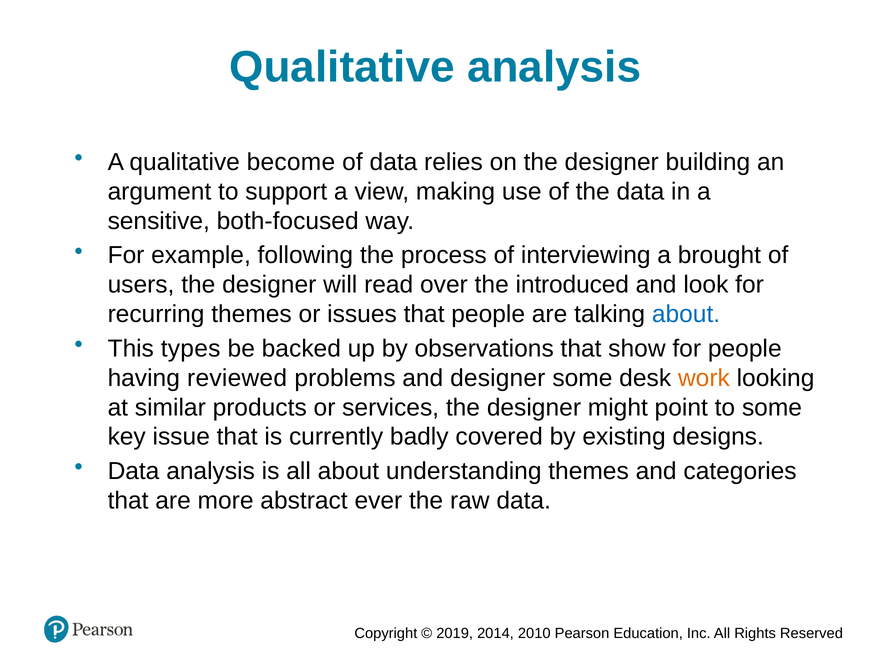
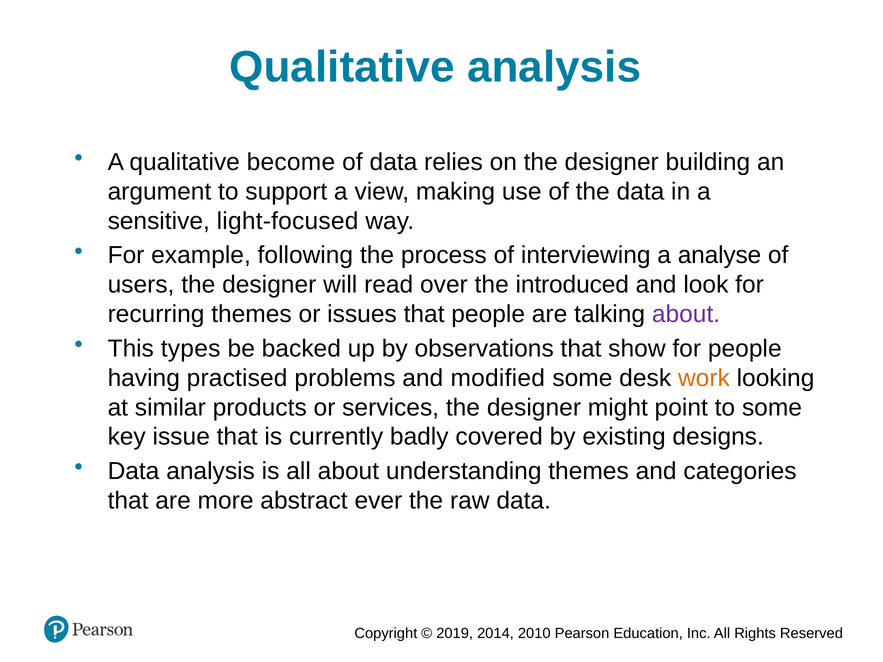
both-focused: both-focused -> light-focused
brought: brought -> analyse
about at (686, 314) colour: blue -> purple
reviewed: reviewed -> practised
and designer: designer -> modified
